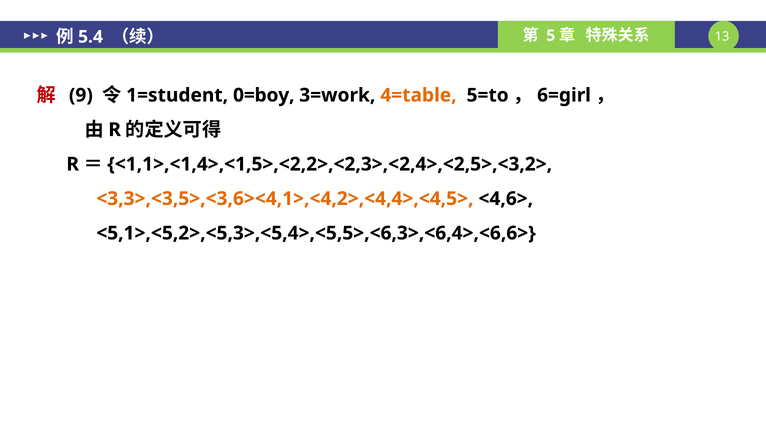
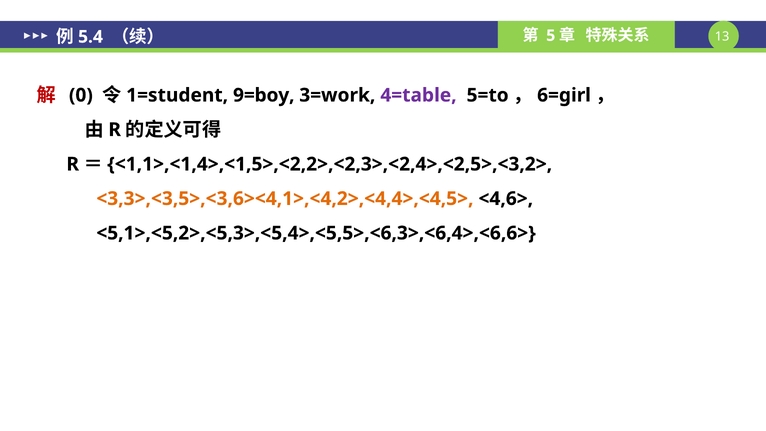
9: 9 -> 0
0=boy: 0=boy -> 9=boy
4=table colour: orange -> purple
